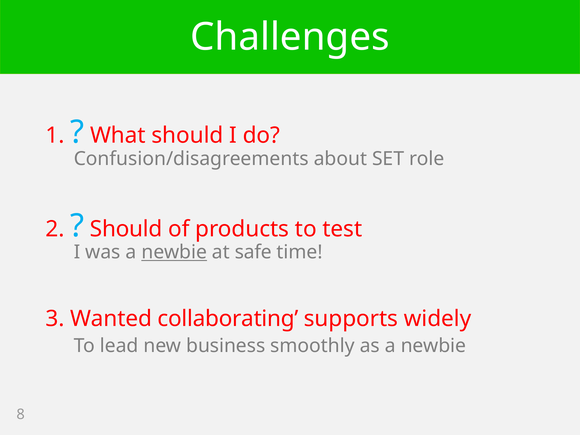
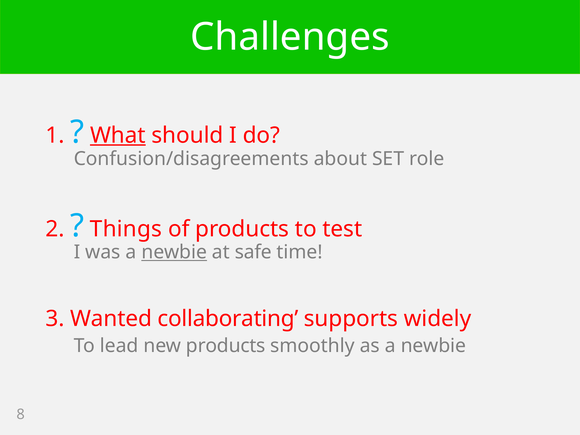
What underline: none -> present
Should at (126, 229): Should -> Things
new business: business -> products
